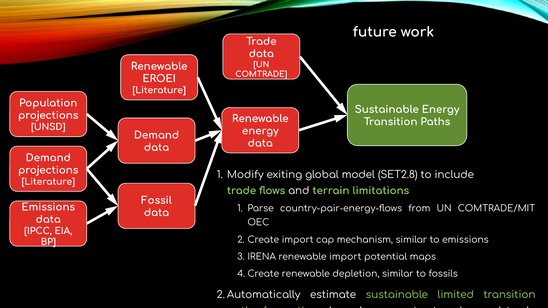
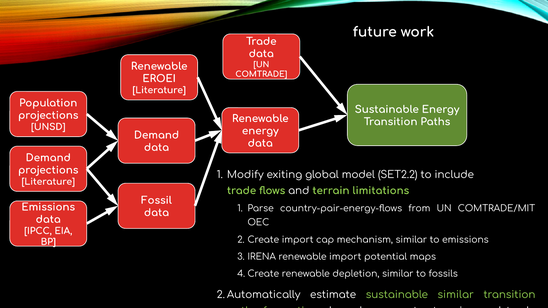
SET2.8: SET2.8 -> SET2.2
sustainable limited: limited -> similar
